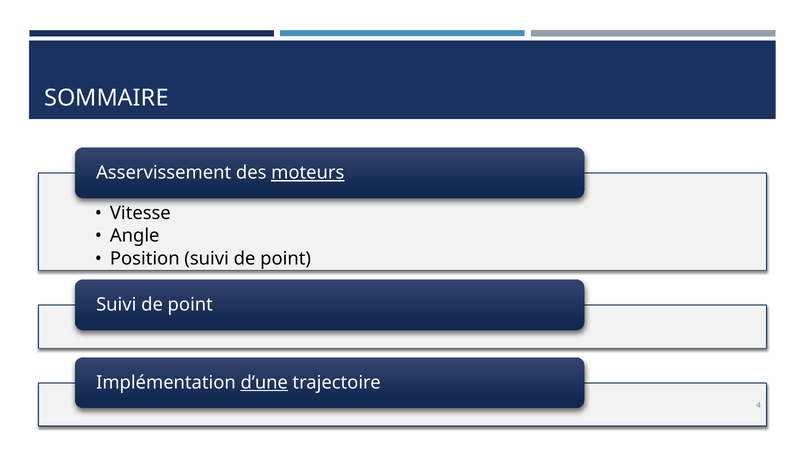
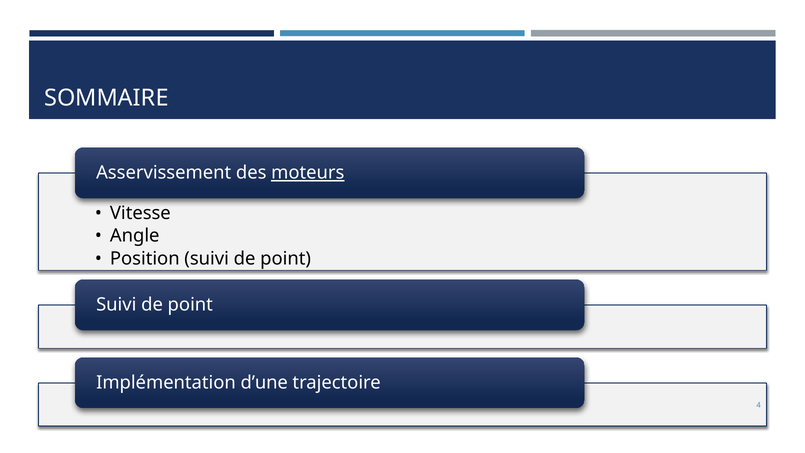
d’une underline: present -> none
